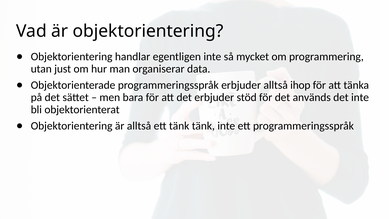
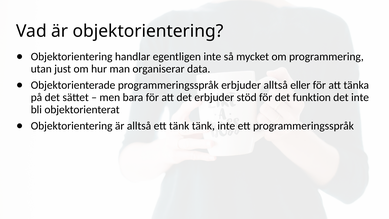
ihop: ihop -> eller
används: används -> funktion
